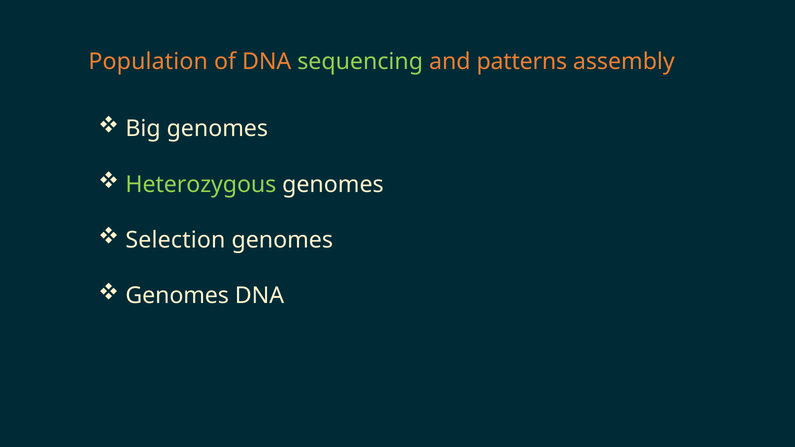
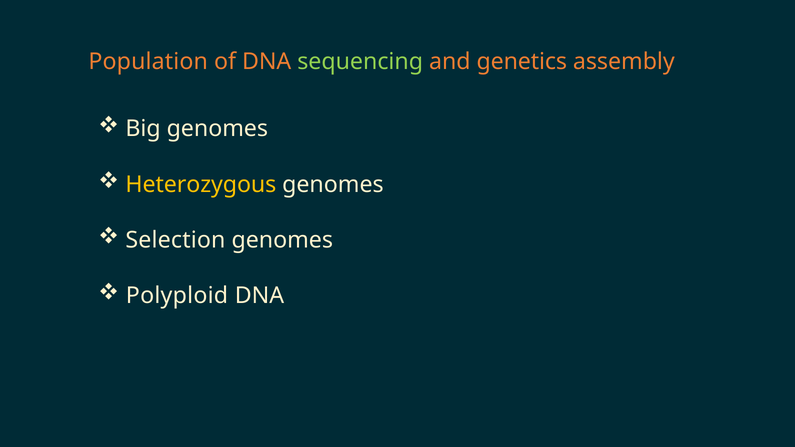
patterns: patterns -> genetics
Heterozygous colour: light green -> yellow
Genomes at (177, 296): Genomes -> Polyploid
